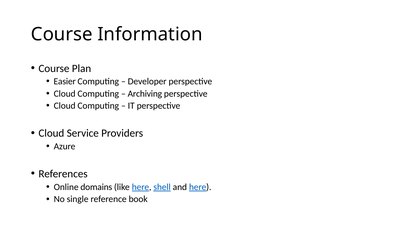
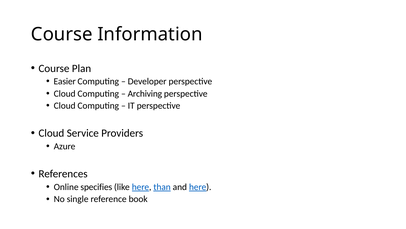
domains: domains -> specifies
shell: shell -> than
